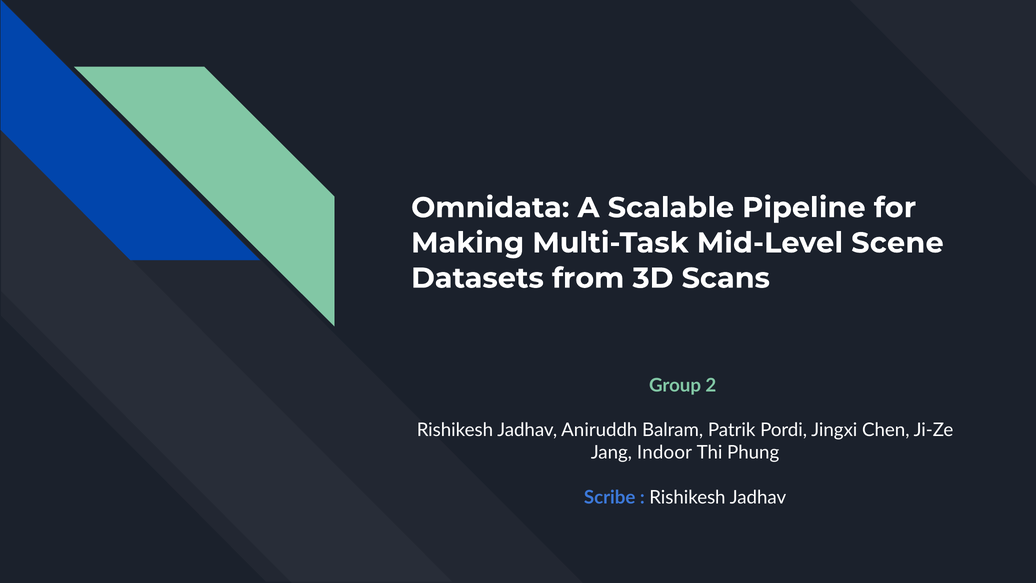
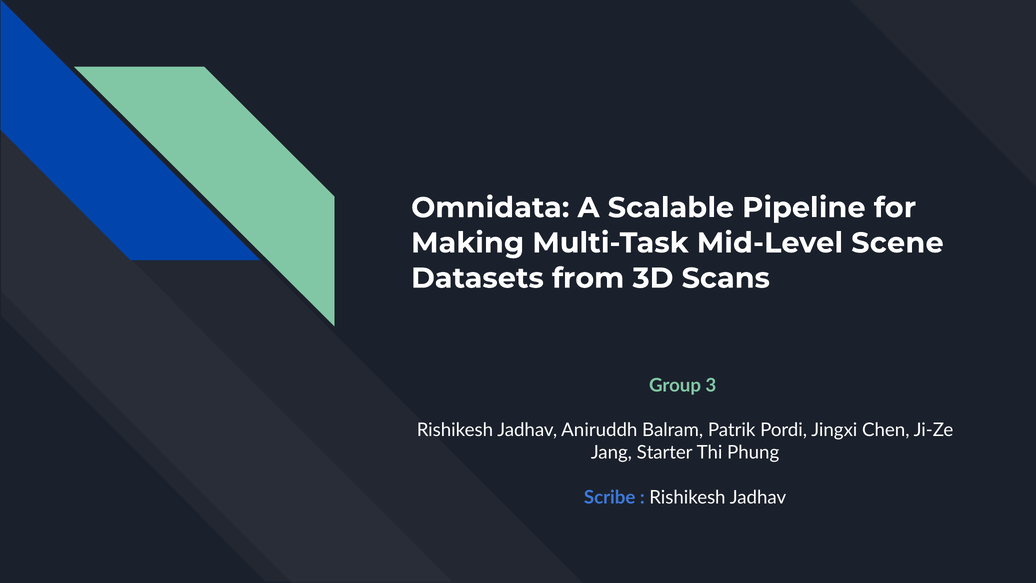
2: 2 -> 3
Indoor: Indoor -> Starter
